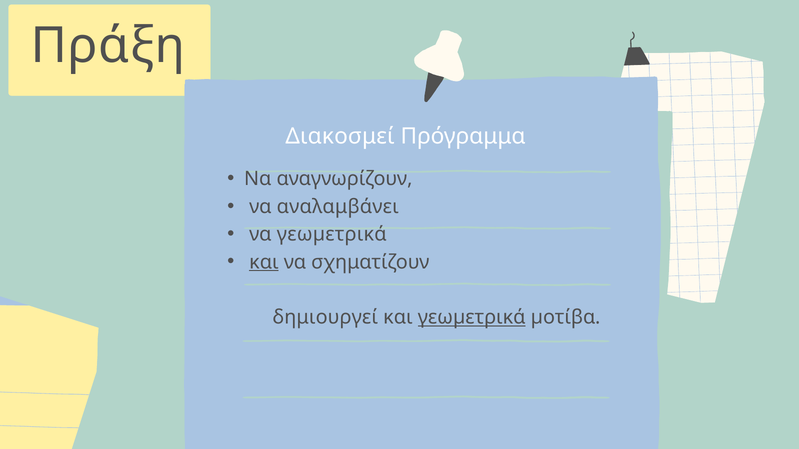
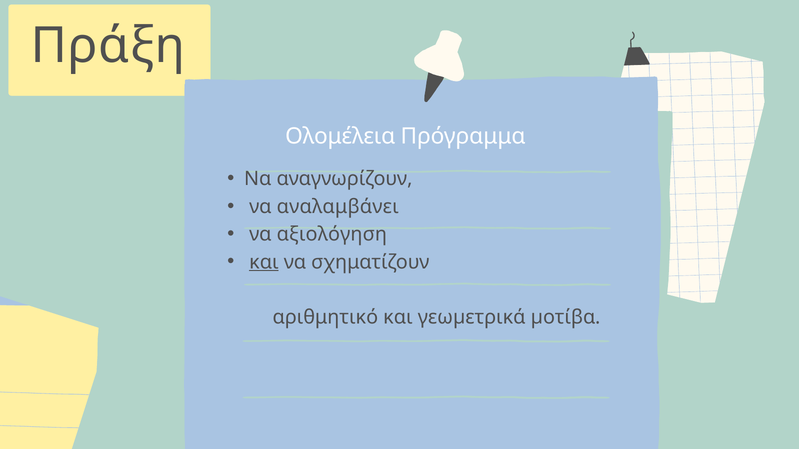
Διακοσμεί: Διακοσμεί -> Ολομέλεια
να γεωµετρικά: γεωµετρικά -> αξιολόγηση
δημιουργεί: δημιουργεί -> αριθμητικό
γεωµετρικά at (472, 318) underline: present -> none
